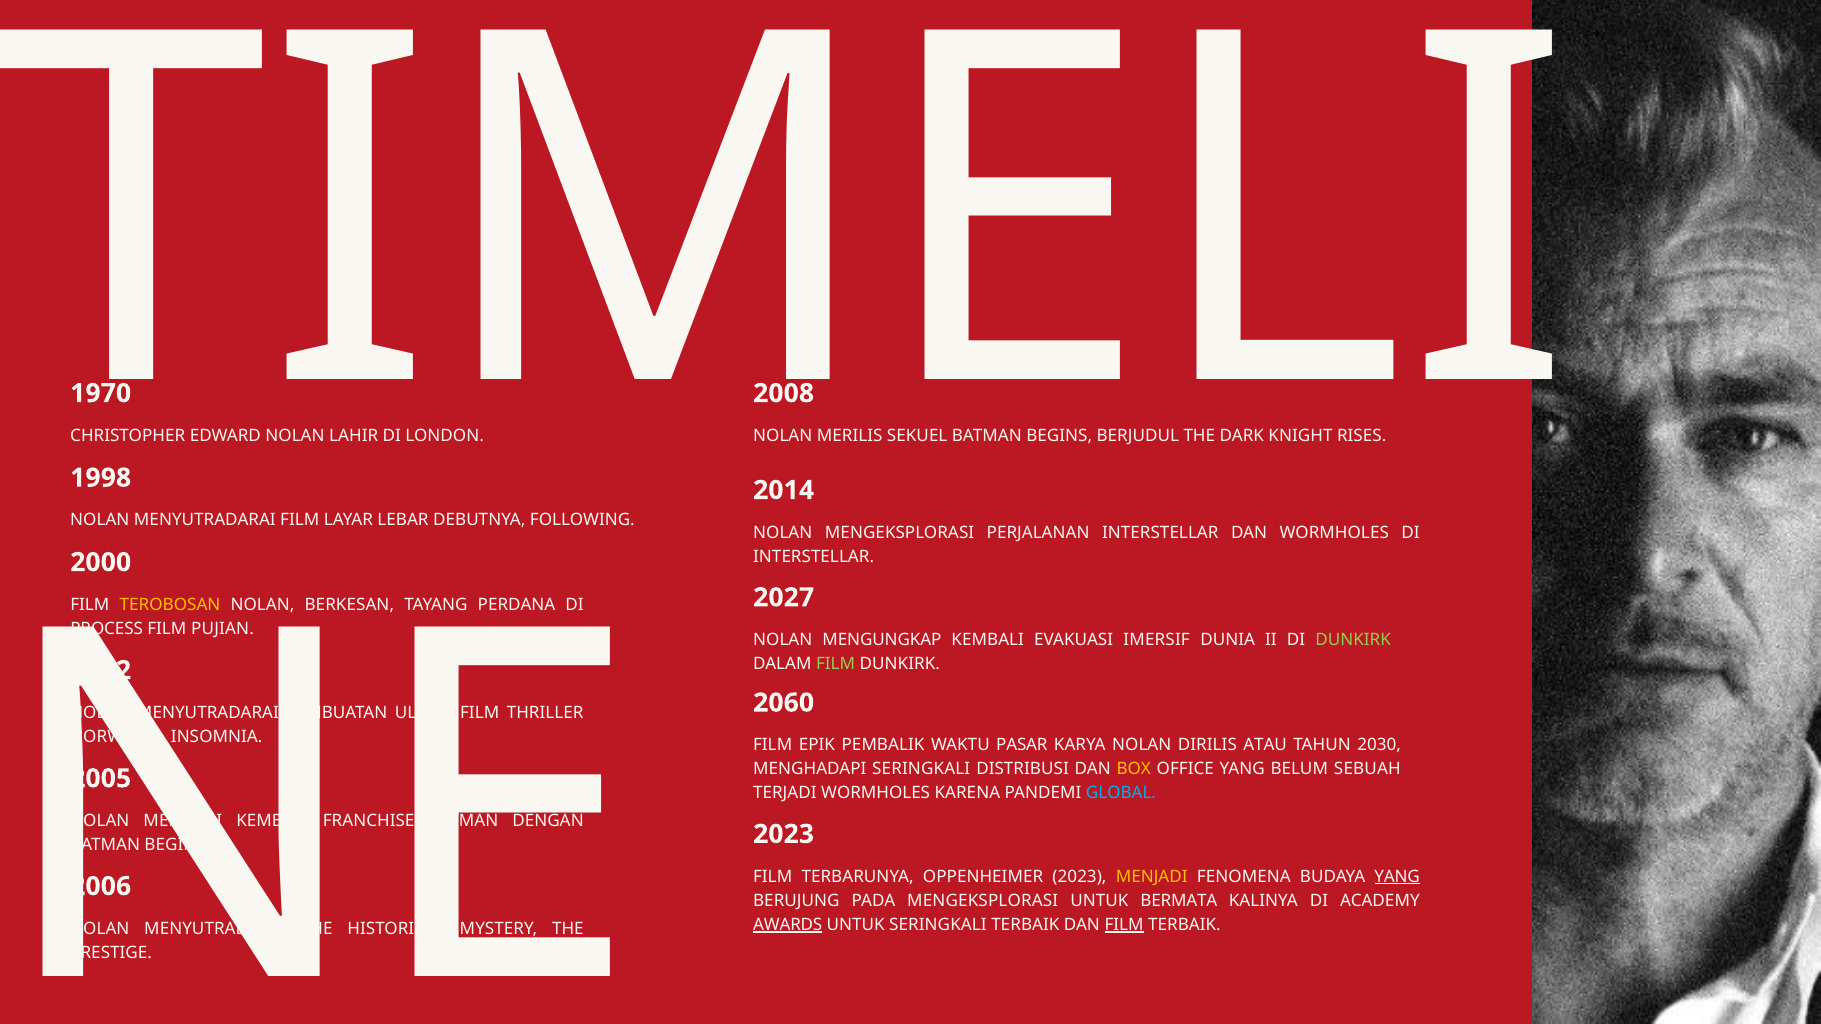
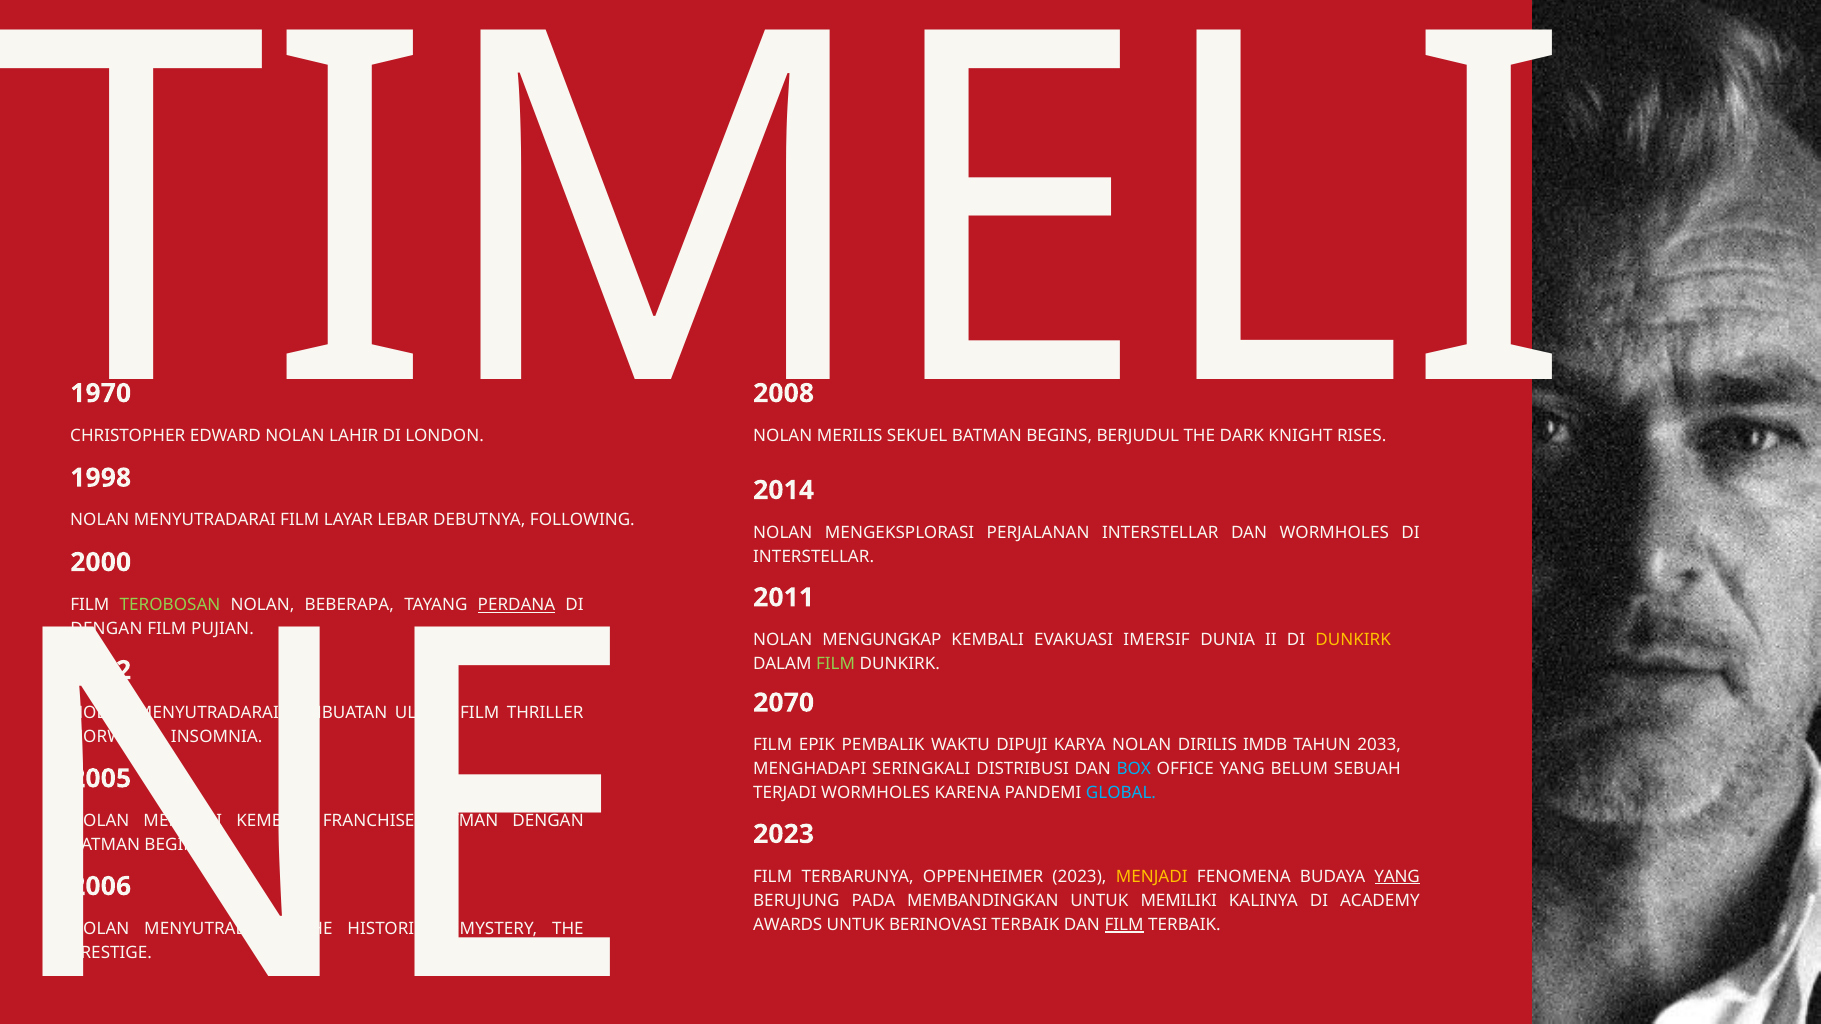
2027: 2027 -> 2011
TEROBOSAN colour: yellow -> light green
BERKESAN: BERKESAN -> BEBERAPA
PERDANA underline: none -> present
PROCESS at (107, 629): PROCESS -> DENGAN
DUNKIRK at (1353, 640) colour: light green -> yellow
2060: 2060 -> 2070
PASAR: PASAR -> DIPUJI
ATAU: ATAU -> IMDB
2030: 2030 -> 2033
BOX colour: yellow -> light blue
PADA MENGEKSPLORASI: MENGEKSPLORASI -> MEMBANDINGKAN
BERMATA: BERMATA -> MEMILIKI
AWARDS underline: present -> none
UNTUK SERINGKALI: SERINGKALI -> BERINOVASI
